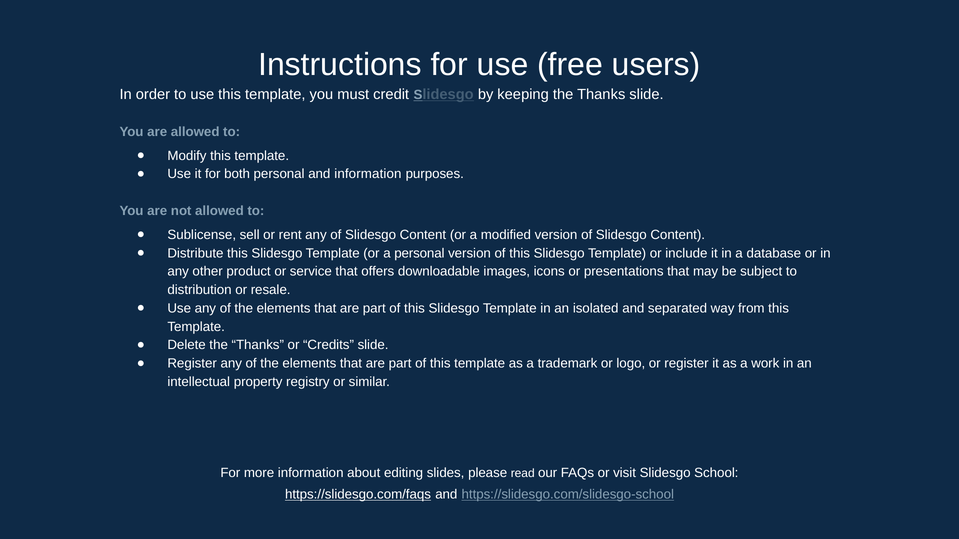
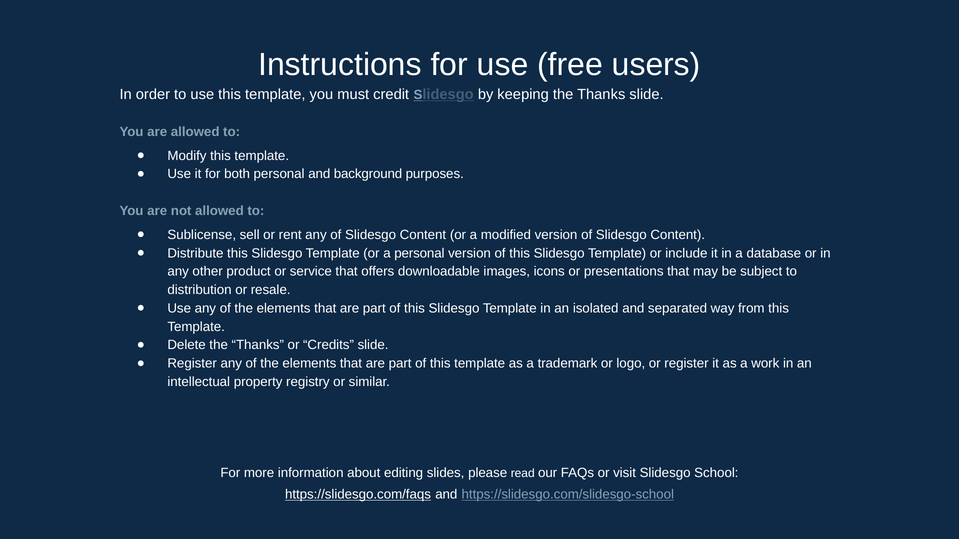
and information: information -> background
